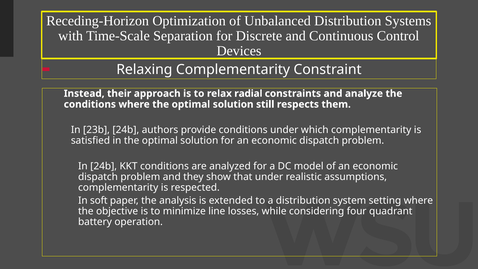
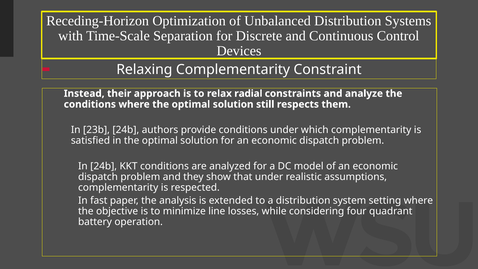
soft: soft -> fast
